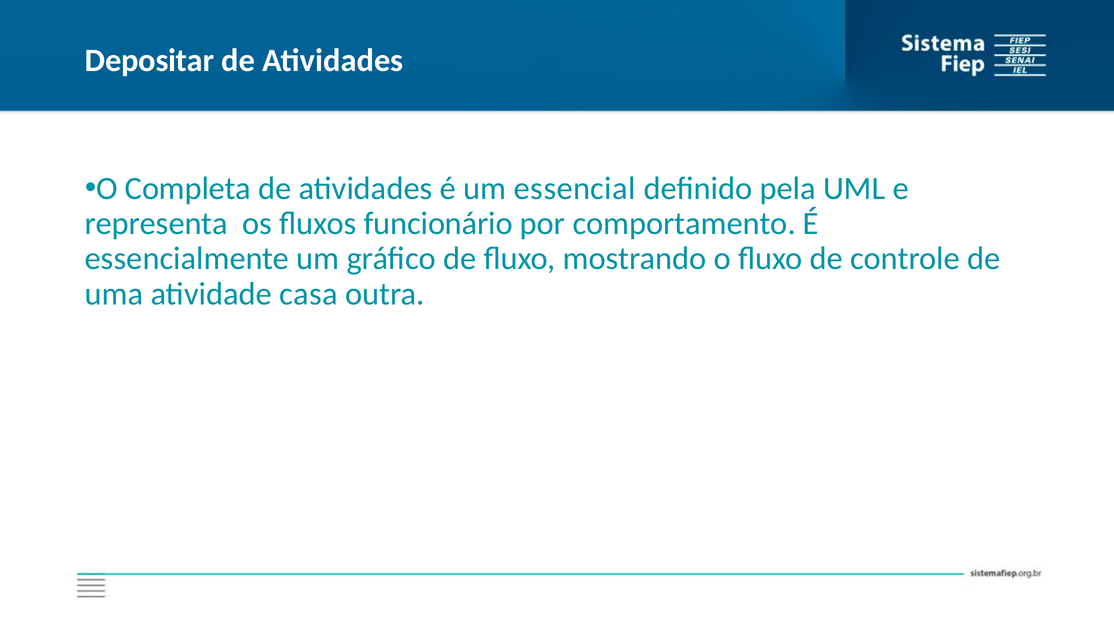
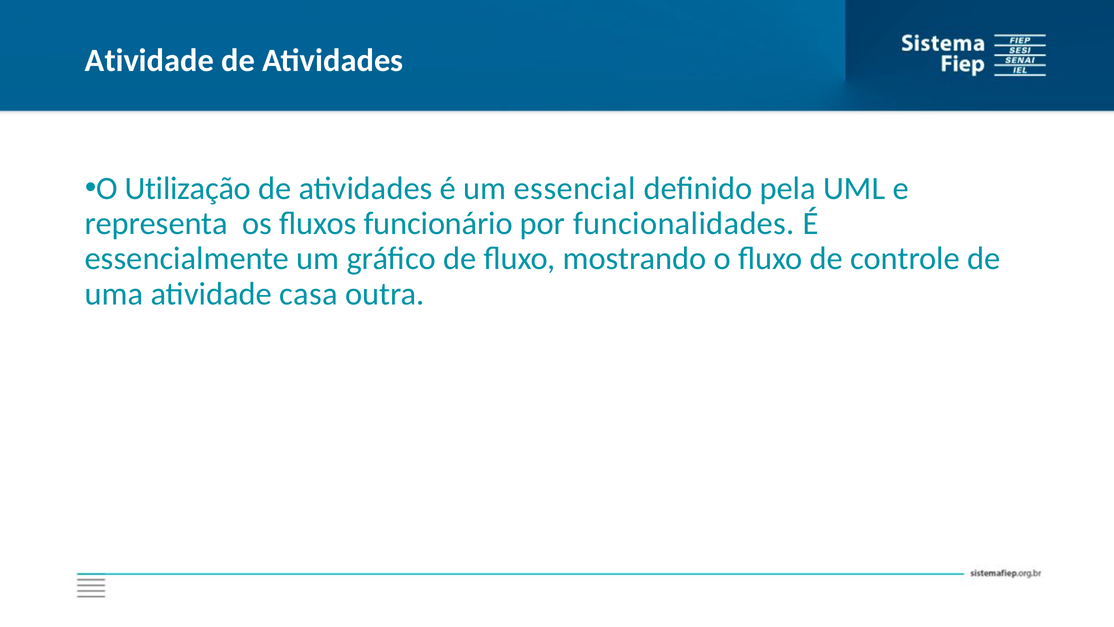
Depositar at (150, 60): Depositar -> Atividade
Completa: Completa -> Utilização
comportamento: comportamento -> funcionalidades
